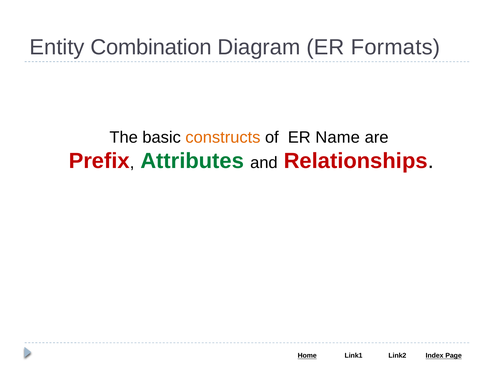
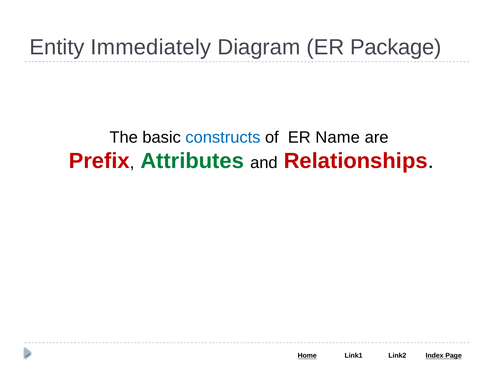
Combination: Combination -> Immediately
Formats: Formats -> Package
constructs colour: orange -> blue
